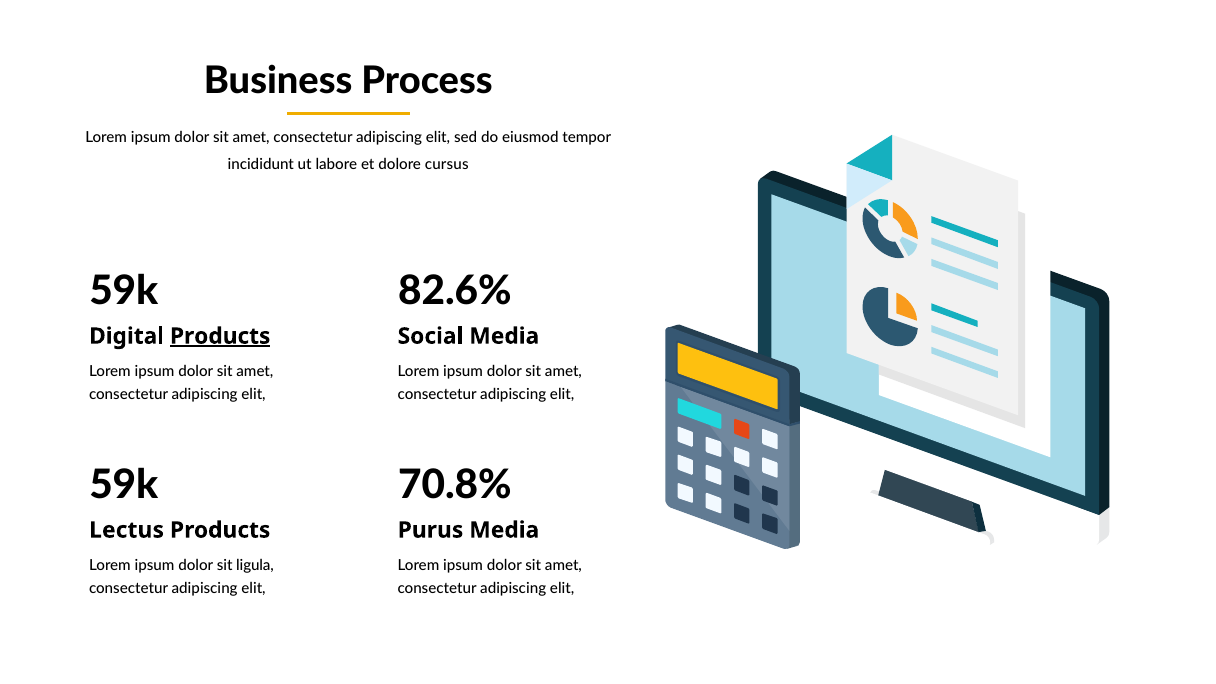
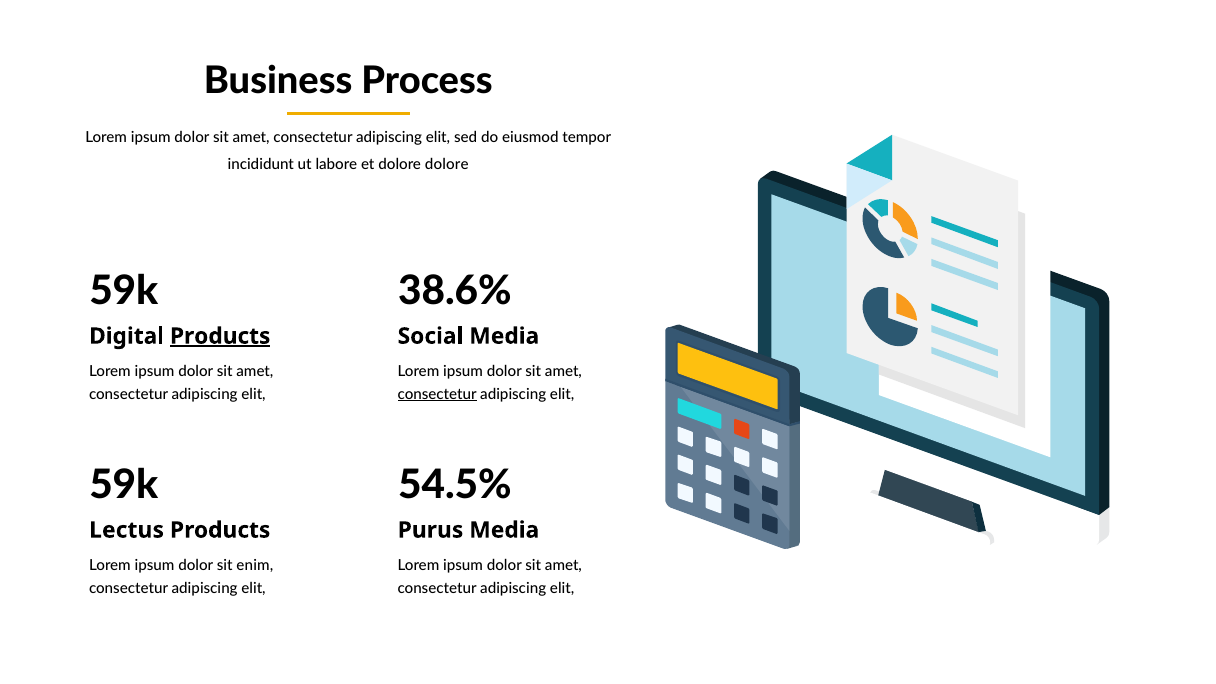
dolore cursus: cursus -> dolore
82.6%: 82.6% -> 38.6%
consectetur at (437, 394) underline: none -> present
70.8%: 70.8% -> 54.5%
ligula: ligula -> enim
